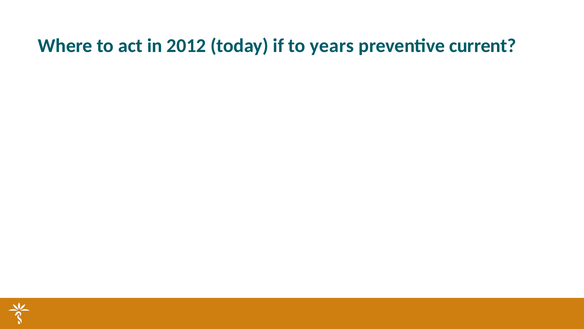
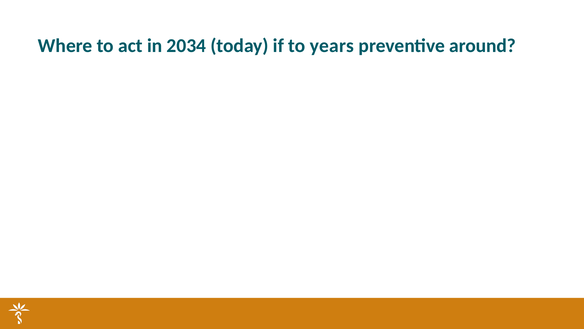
2012: 2012 -> 2034
current: current -> around
